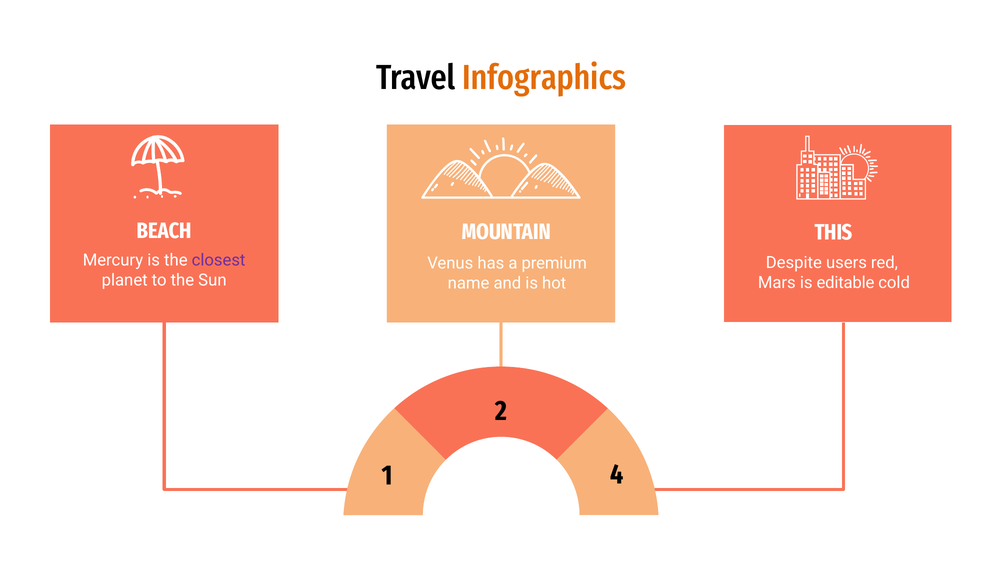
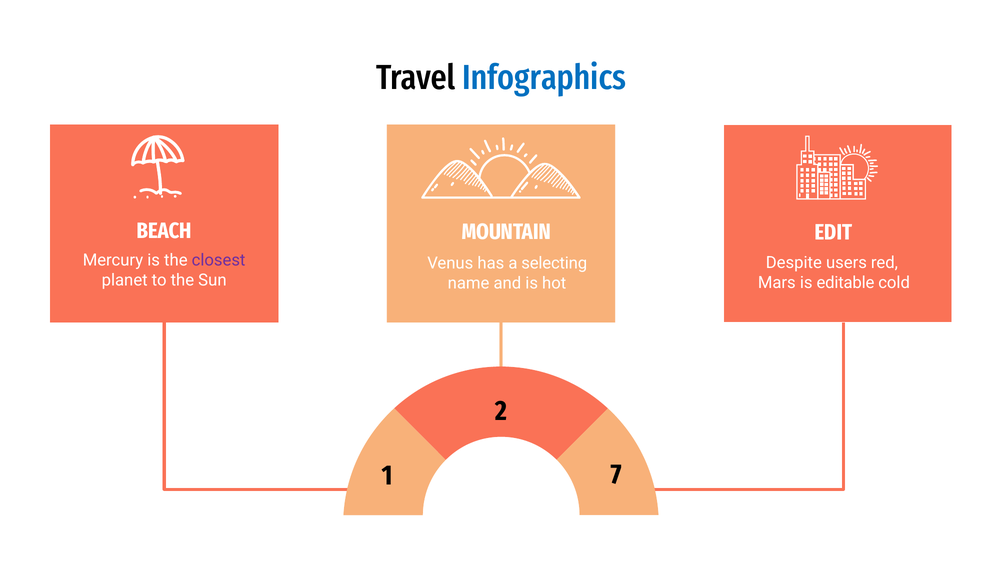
Infographics colour: orange -> blue
THIS: THIS -> EDIT
premium: premium -> selecting
4: 4 -> 7
